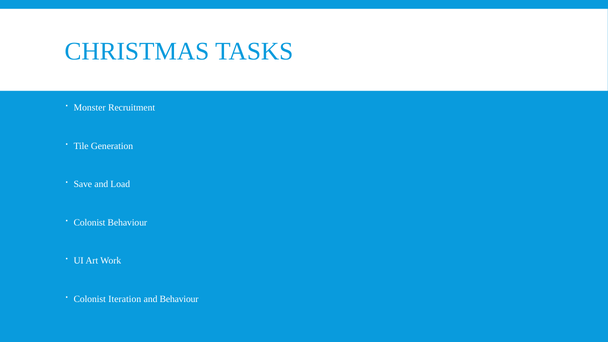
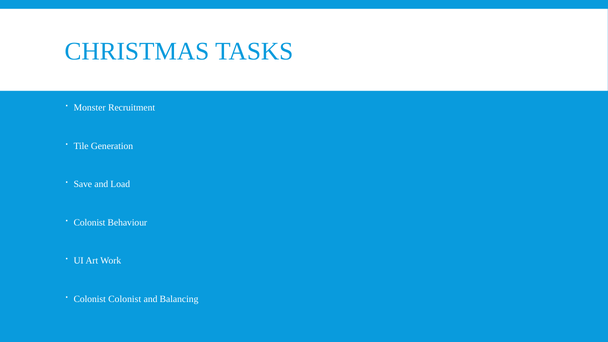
Colonist Iteration: Iteration -> Colonist
and Behaviour: Behaviour -> Balancing
